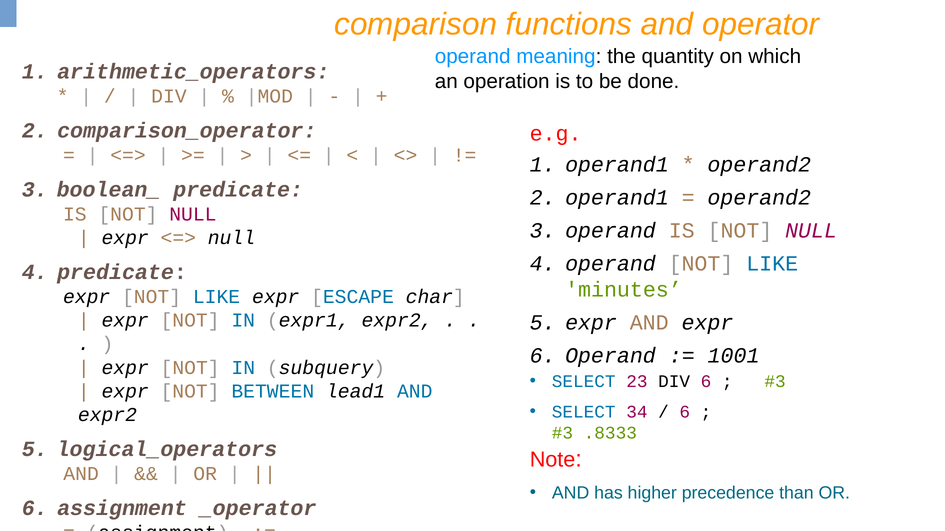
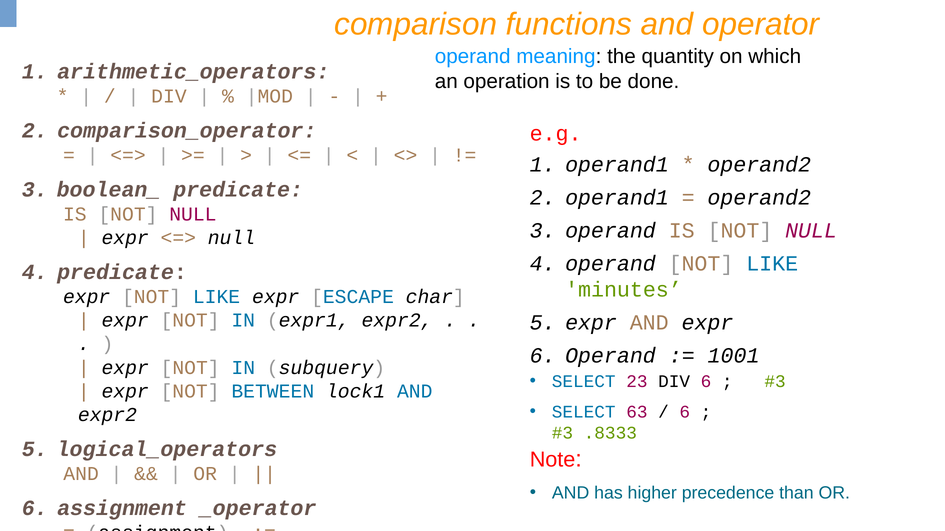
lead1: lead1 -> lock1
34: 34 -> 63
